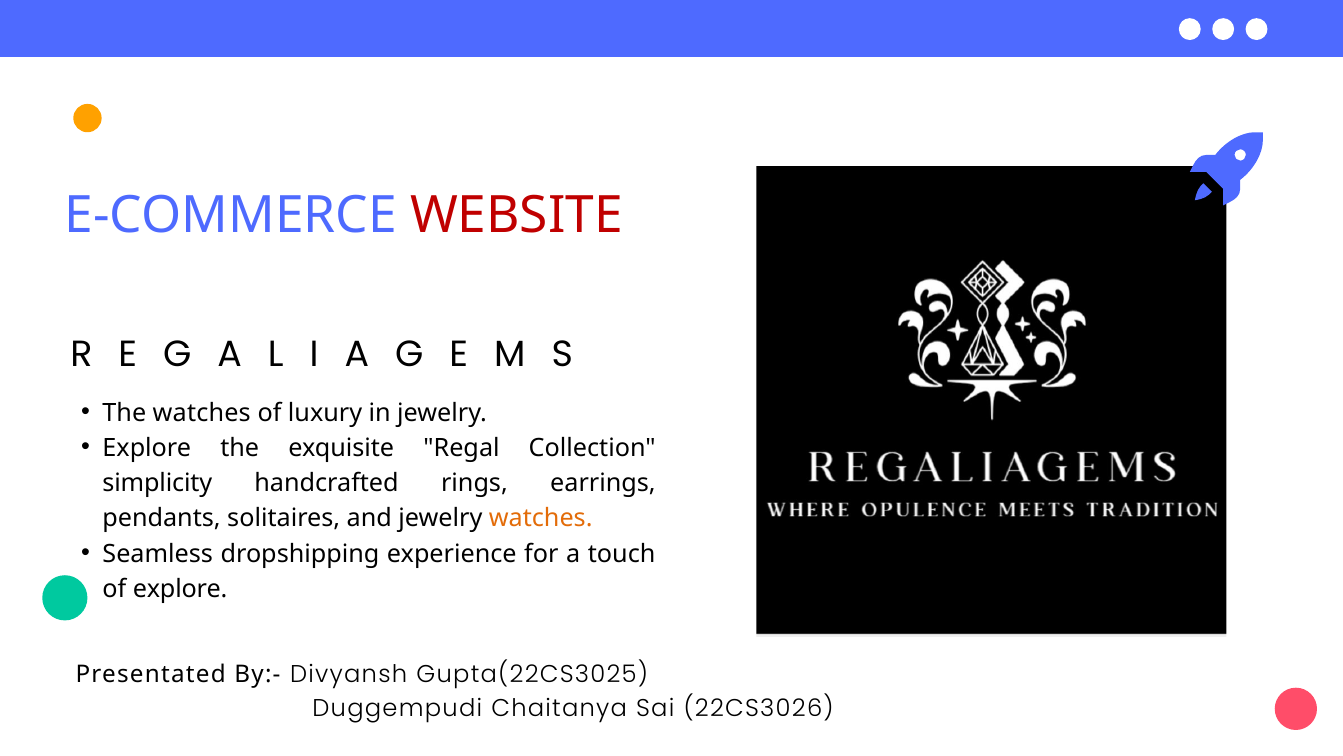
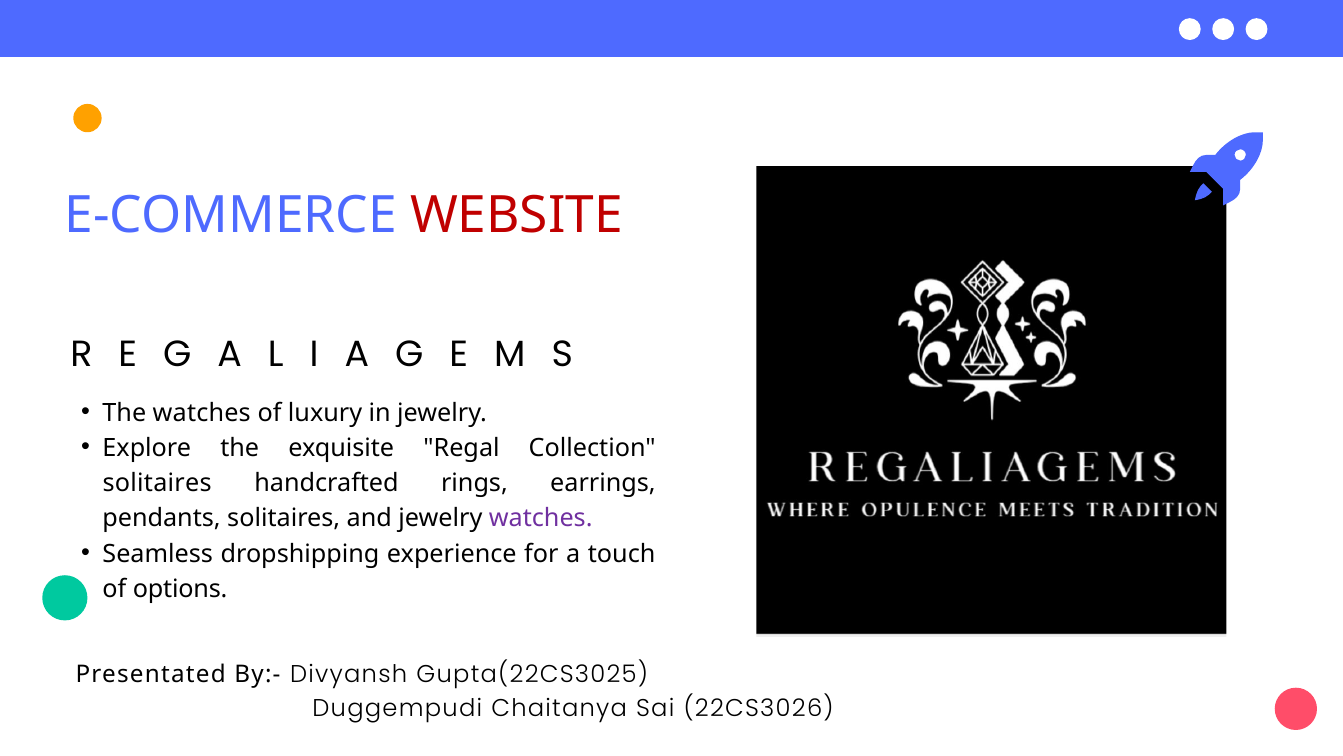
simplicity at (157, 483): simplicity -> solitaires
watches at (541, 518) colour: orange -> purple
of explore: explore -> options
